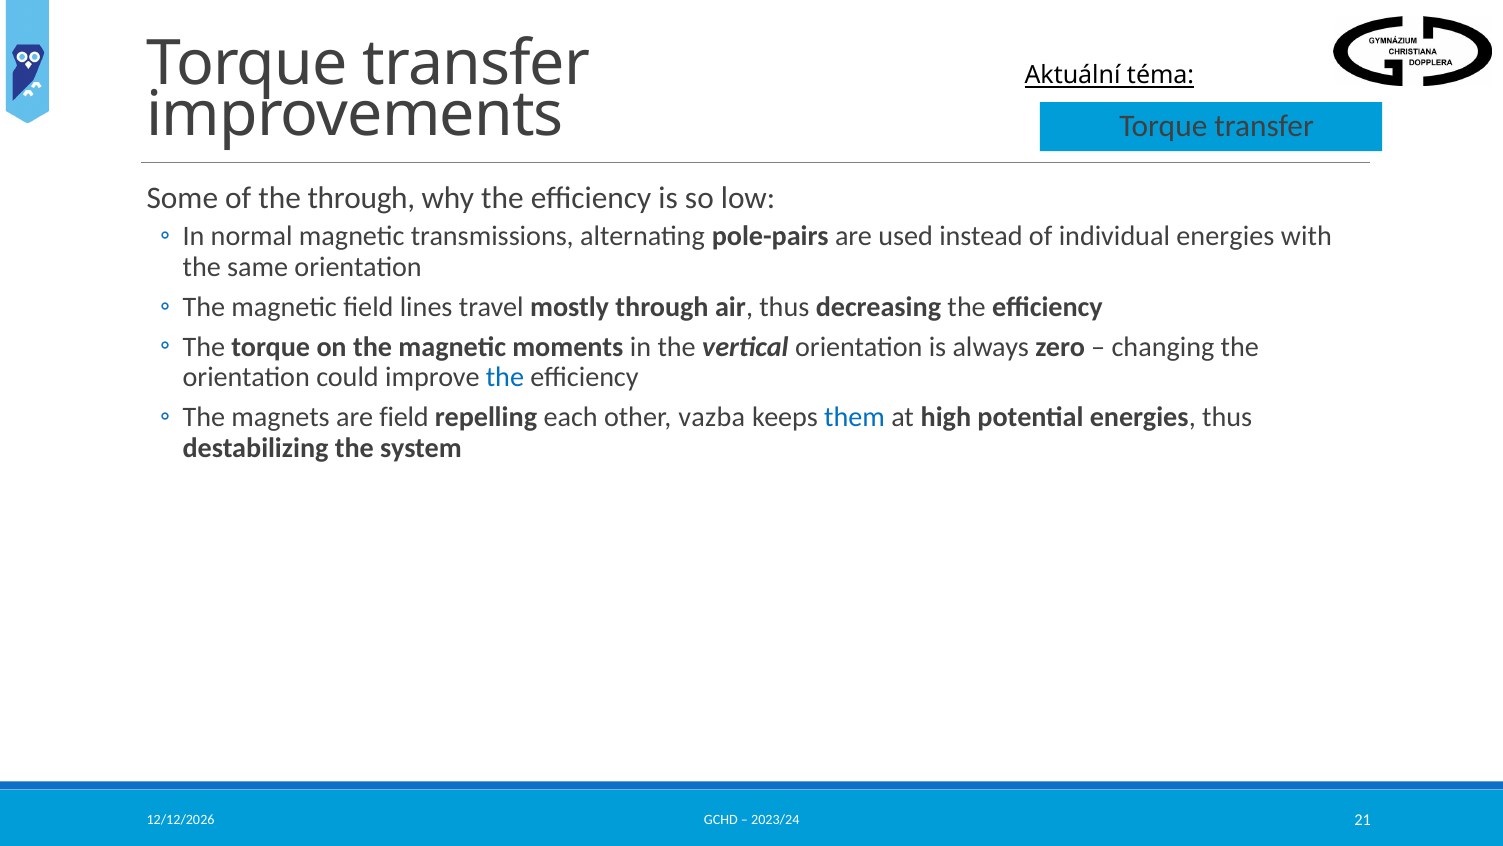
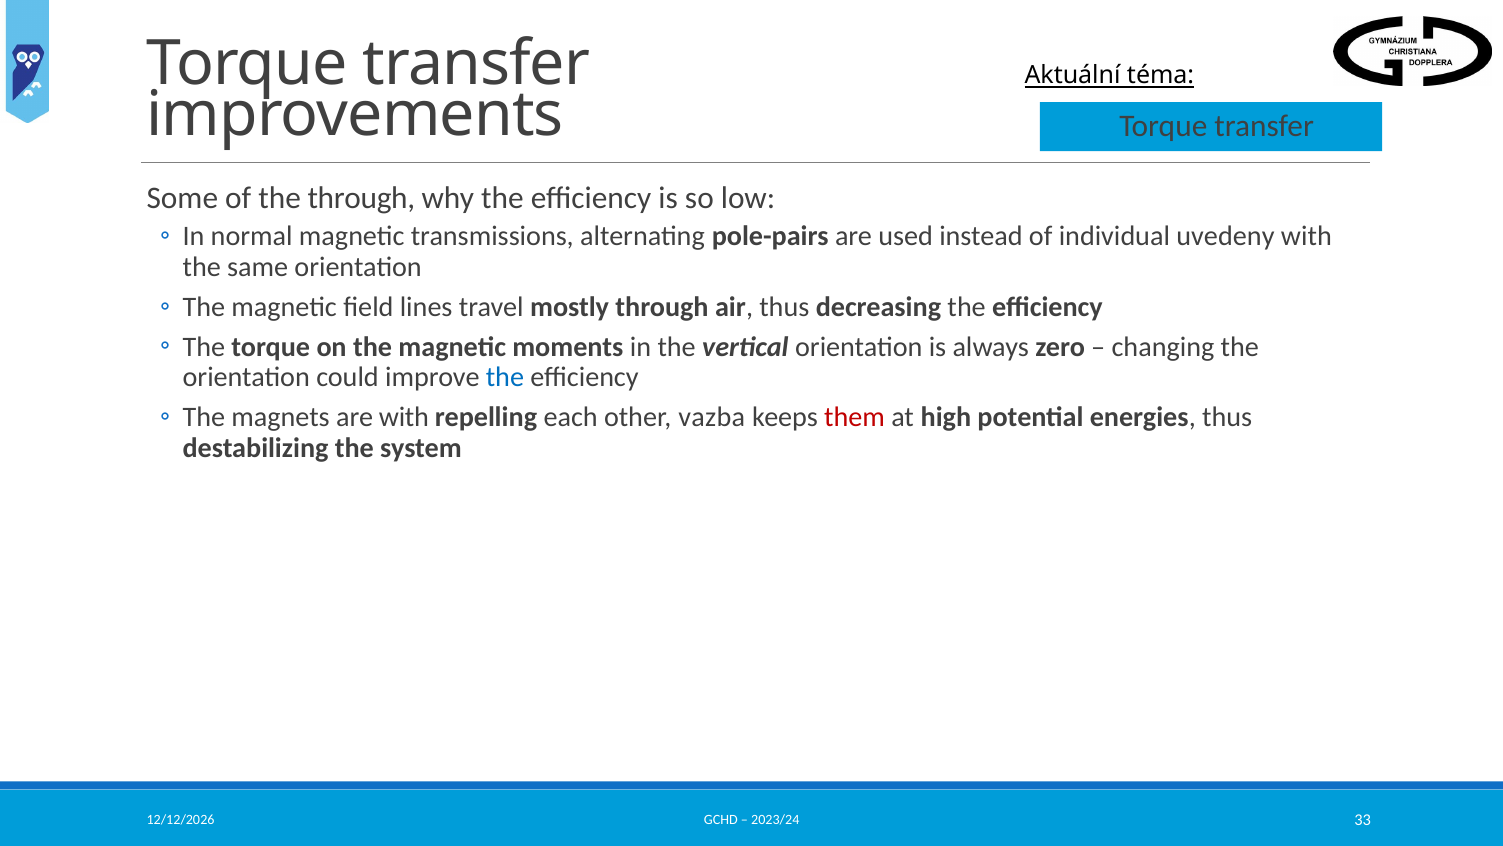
individual energies: energies -> uvedeny
are field: field -> with
them colour: blue -> red
21: 21 -> 33
